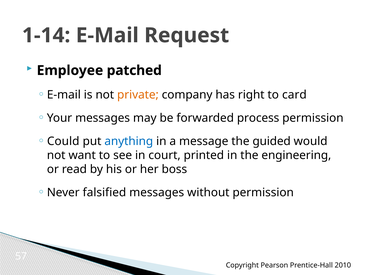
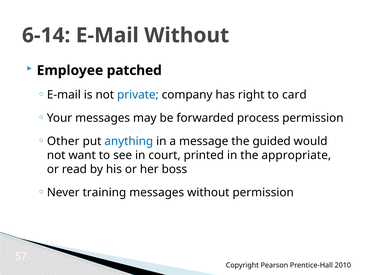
1-14: 1-14 -> 6-14
E-Mail Request: Request -> Without
private colour: orange -> blue
Could: Could -> Other
engineering: engineering -> appropriate
falsified: falsified -> training
